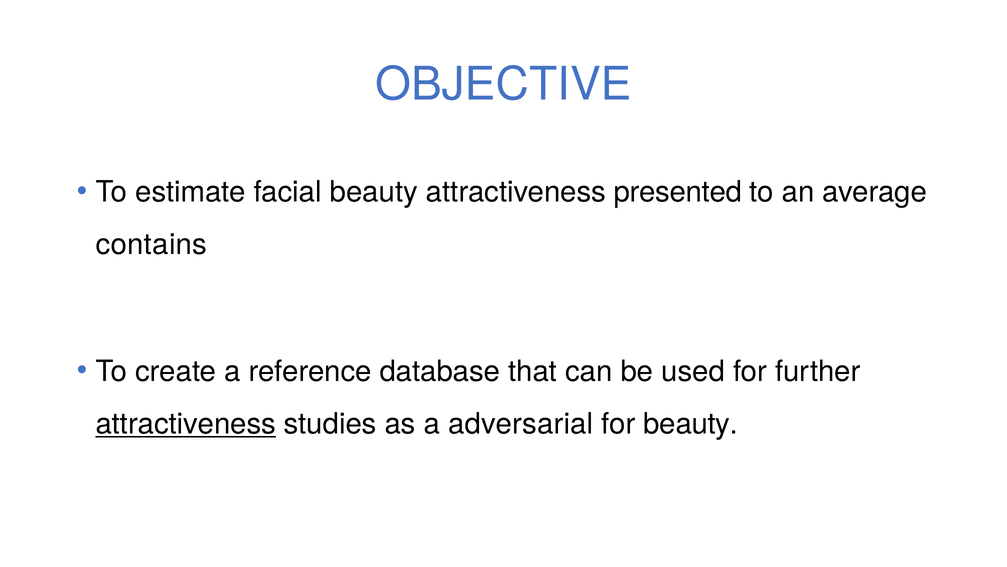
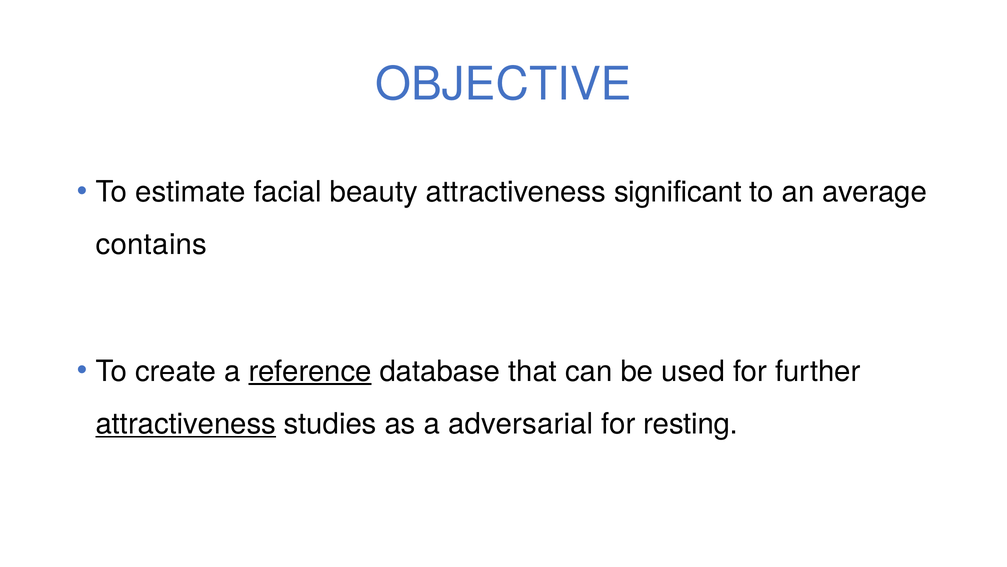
presented: presented -> significant
reference underline: none -> present
for beauty: beauty -> resting
